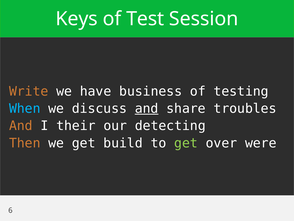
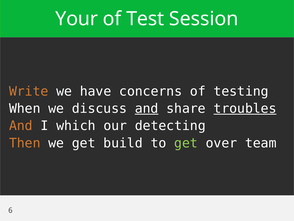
Keys: Keys -> Your
business: business -> concerns
When colour: light blue -> white
troubles underline: none -> present
their: their -> which
were: were -> team
